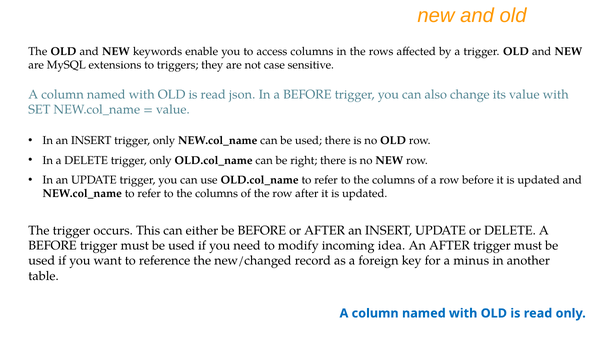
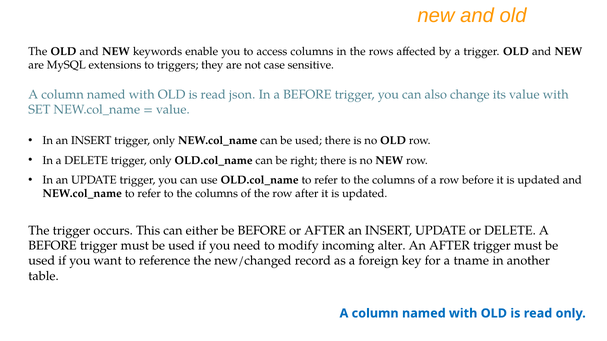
idea: idea -> alter
minus: minus -> tname
